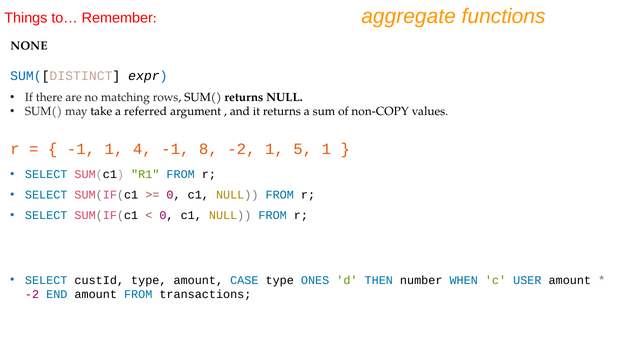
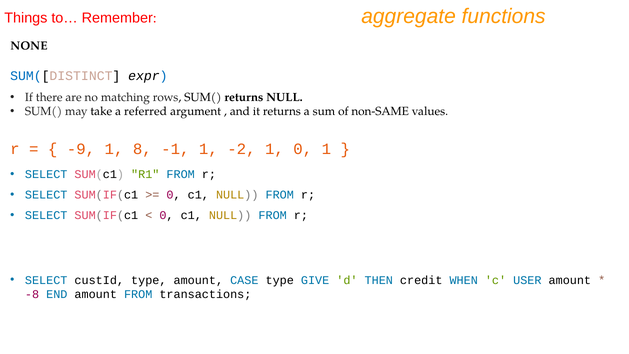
non-COPY: non-COPY -> non-SAME
-1 at (81, 149): -1 -> -9
4: 4 -> 8
-1 8: 8 -> 1
1 5: 5 -> 0
ONES: ONES -> GIVE
number: number -> credit
-2 at (32, 294): -2 -> -8
